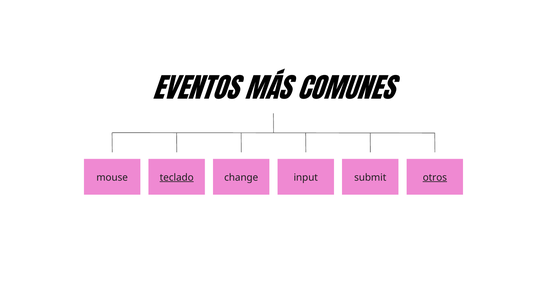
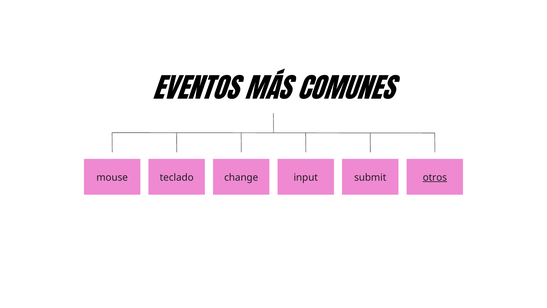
teclado underline: present -> none
